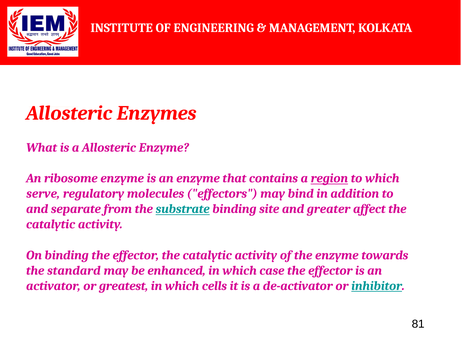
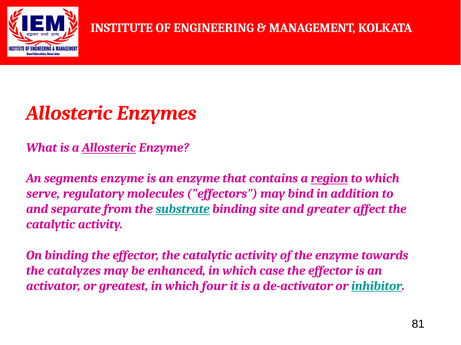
Allosteric at (109, 148) underline: none -> present
ribosome: ribosome -> segments
standard: standard -> catalyzes
cells: cells -> four
